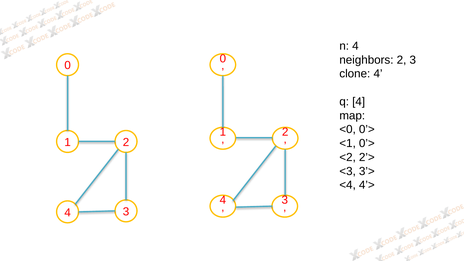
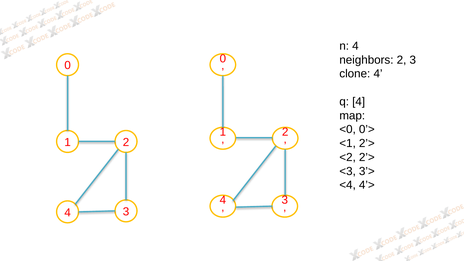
<1 0’>: 0’> -> 2’>
